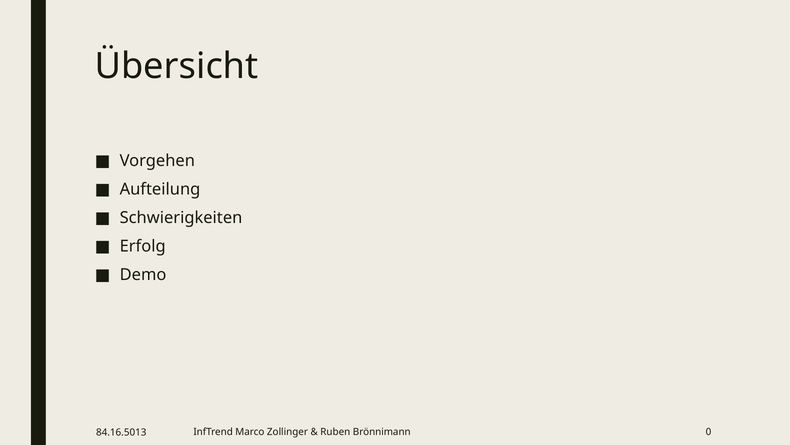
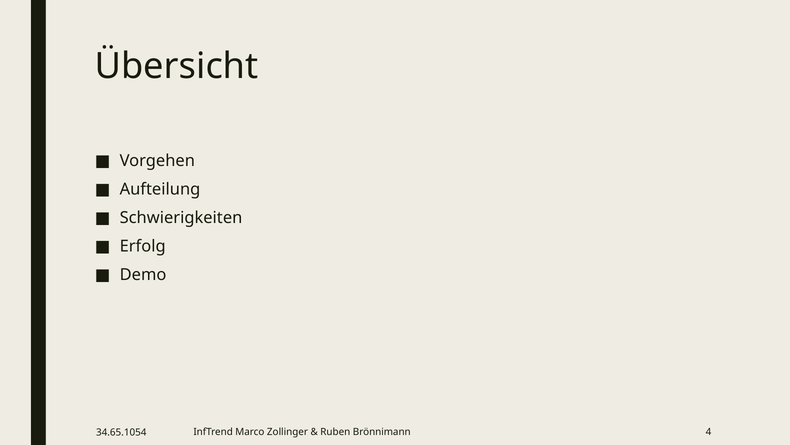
0: 0 -> 4
84.16.5013: 84.16.5013 -> 34.65.1054
